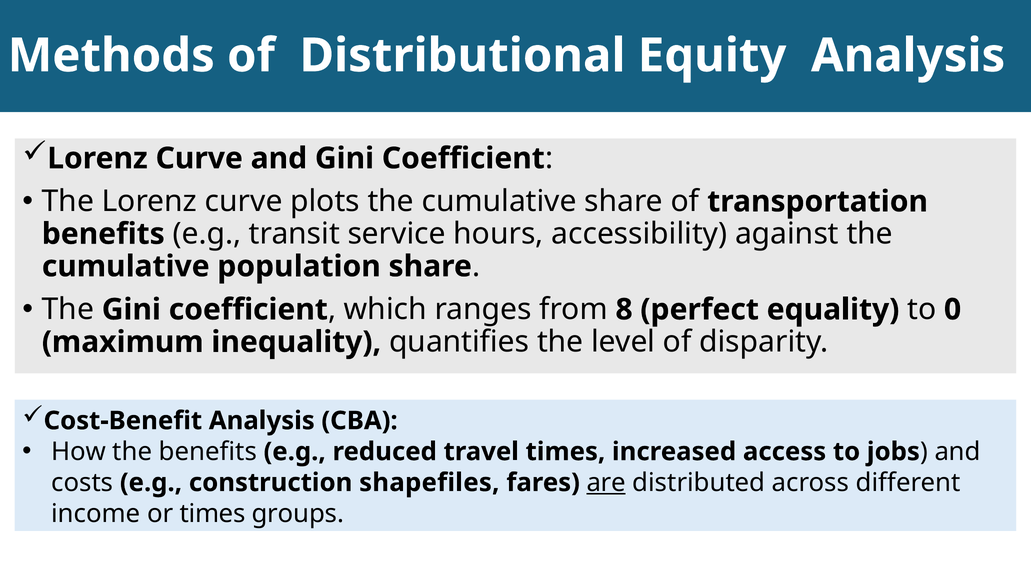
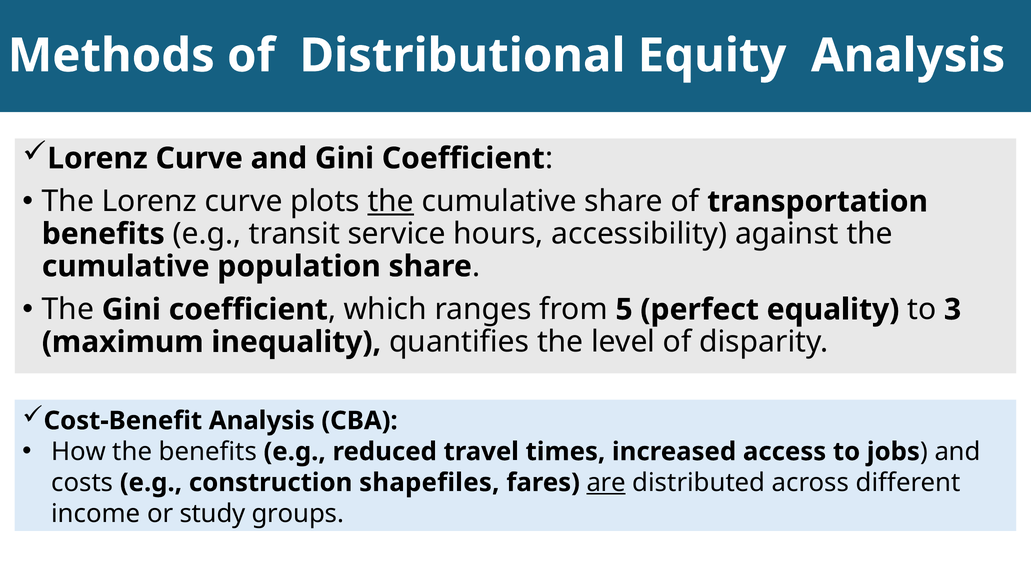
the at (391, 201) underline: none -> present
8: 8 -> 5
0: 0 -> 3
or times: times -> study
